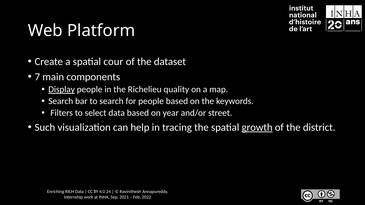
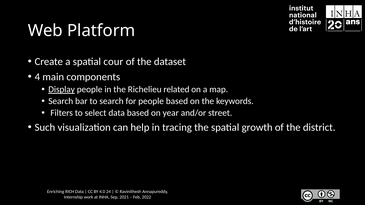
7: 7 -> 4
quality: quality -> related
growth underline: present -> none
